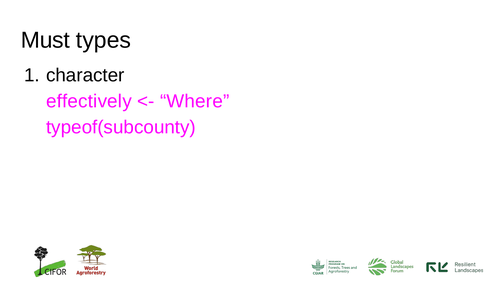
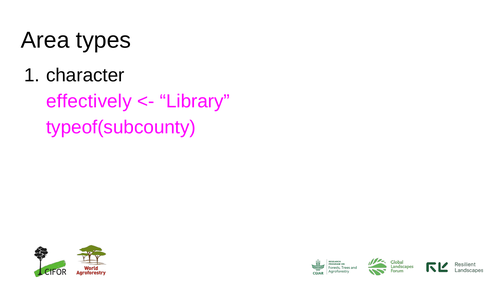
Must: Must -> Area
Where: Where -> Library
